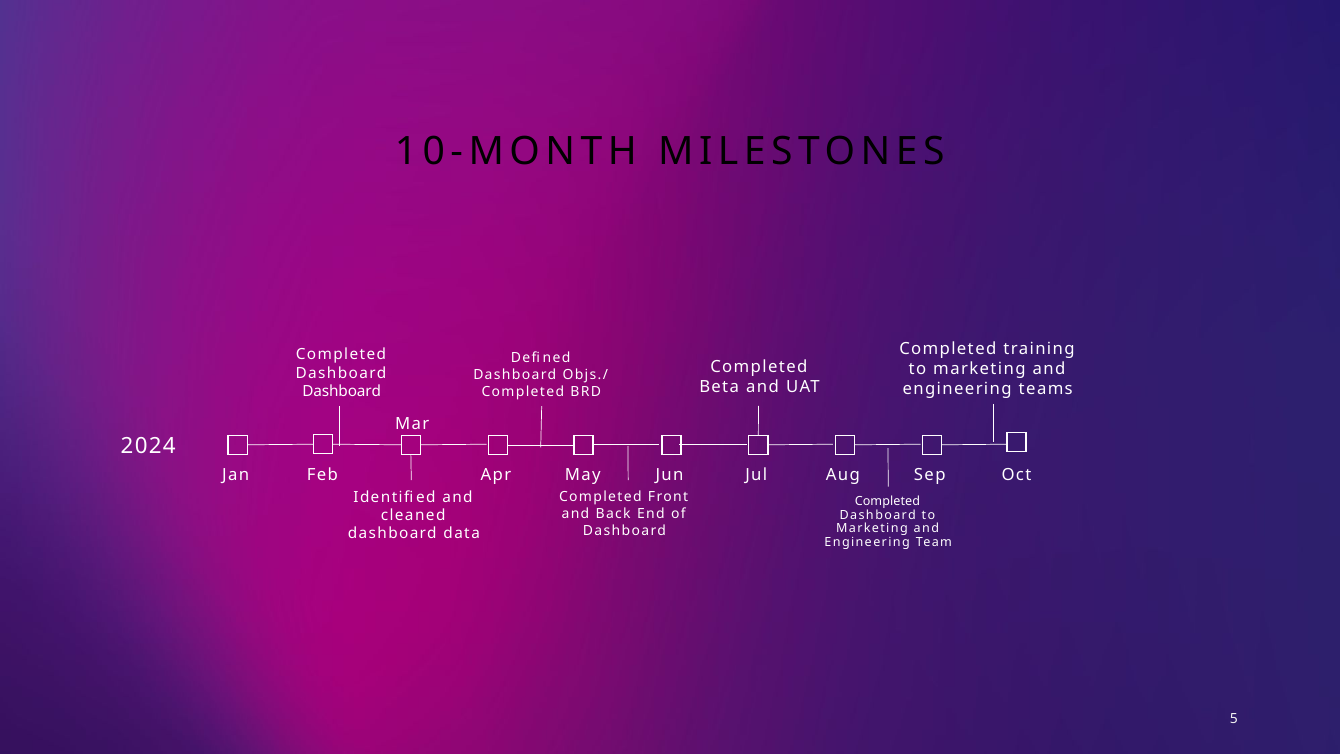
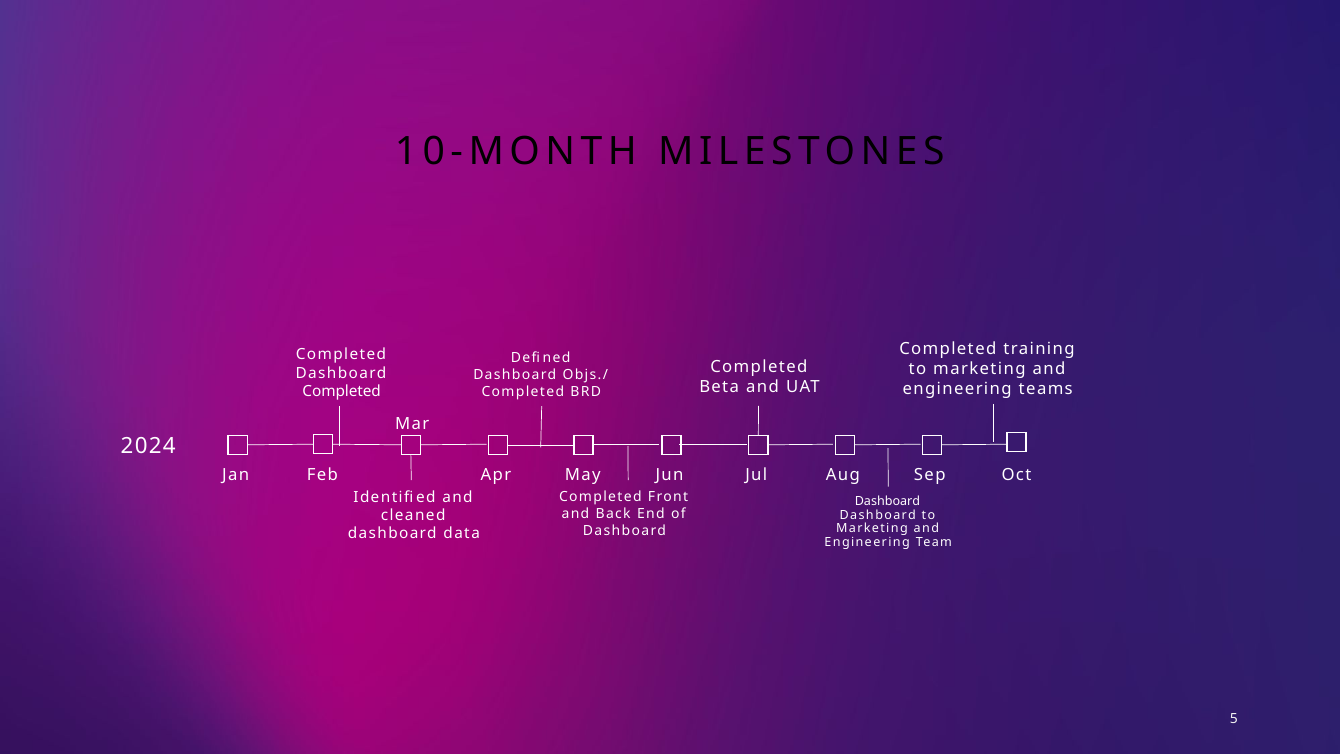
Dashboard at (342, 391): Dashboard -> Completed
Completed at (887, 501): Completed -> Dashboard
